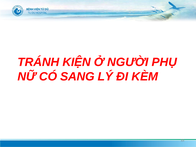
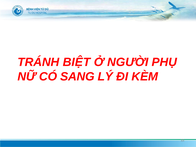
KIỆN: KIỆN -> BIỆT
